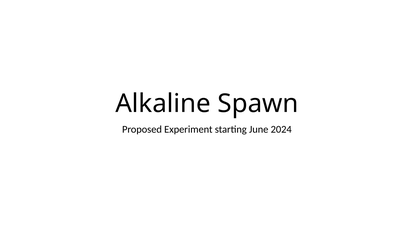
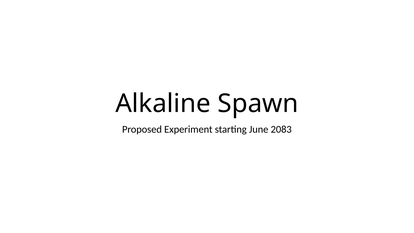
2024: 2024 -> 2083
